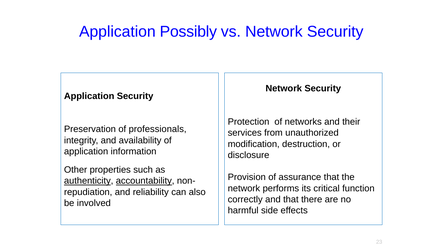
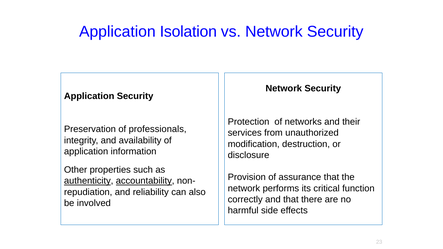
Possibly: Possibly -> Isolation
